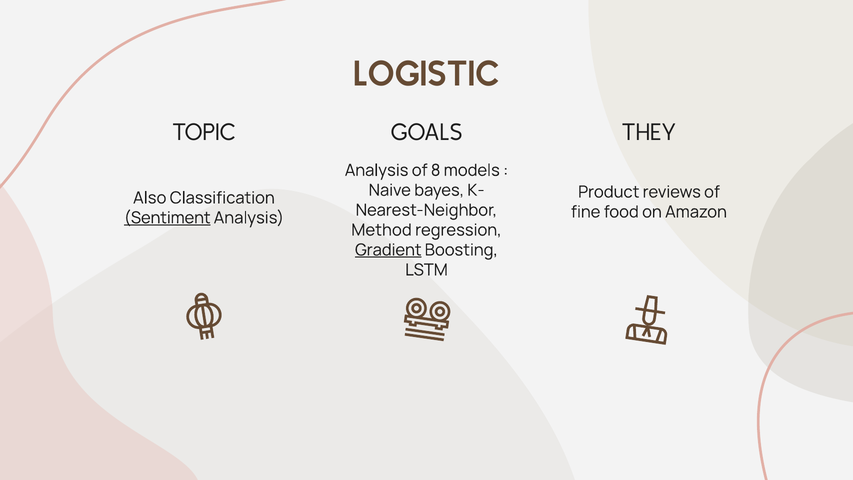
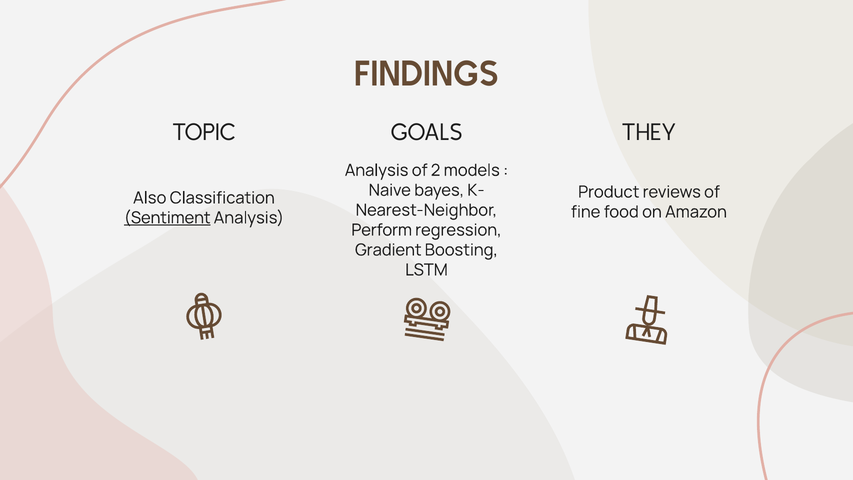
LOGISTIC: LOGISTIC -> FINDINGS
8: 8 -> 2
Method: Method -> Perform
Gradient underline: present -> none
